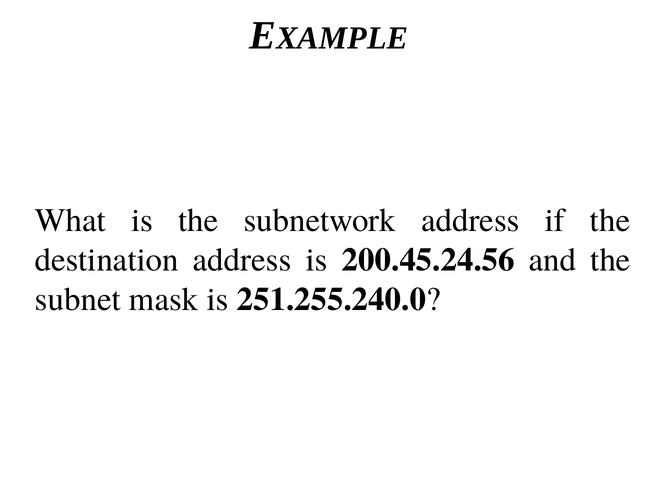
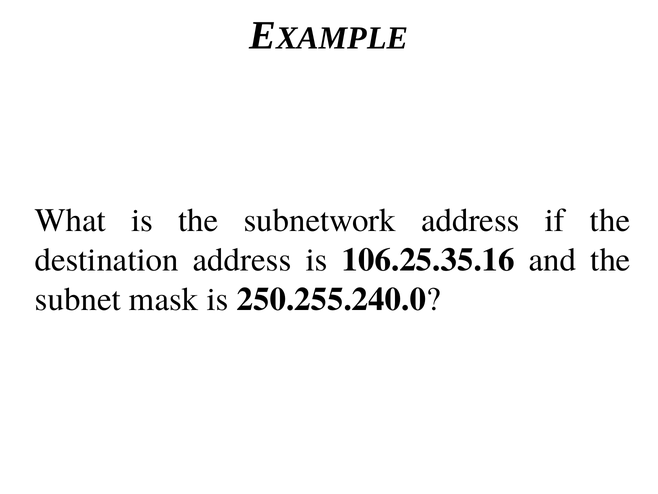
200.45.24.56: 200.45.24.56 -> 106.25.35.16
251.255.240.0: 251.255.240.0 -> 250.255.240.0
